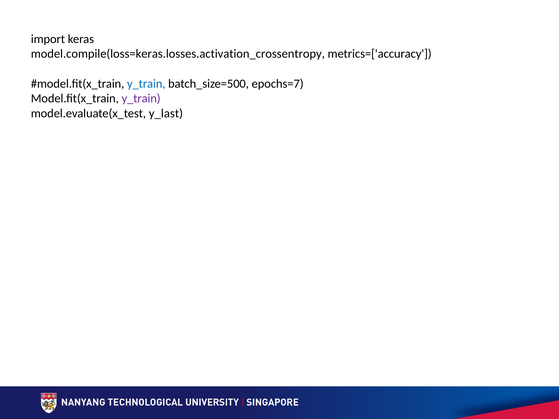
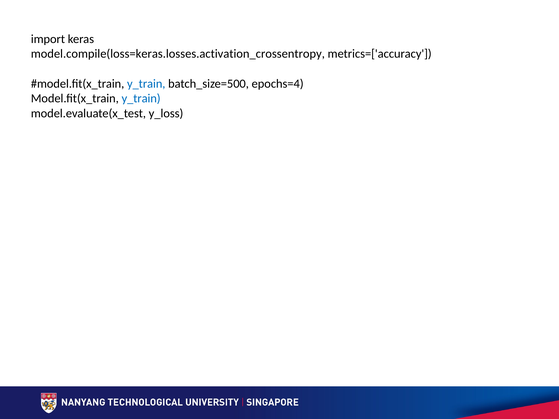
epochs=7: epochs=7 -> epochs=4
y_train at (141, 99) colour: purple -> blue
y_last: y_last -> y_loss
